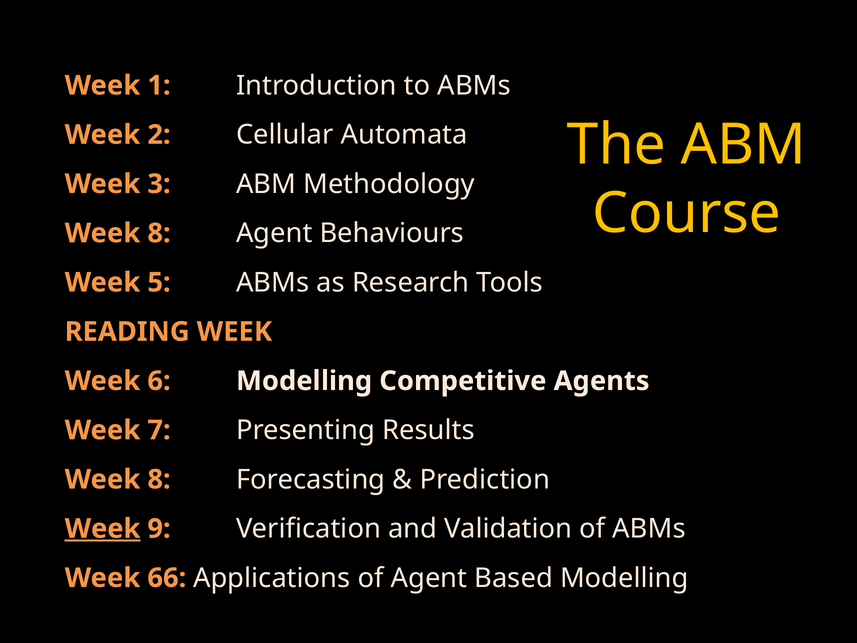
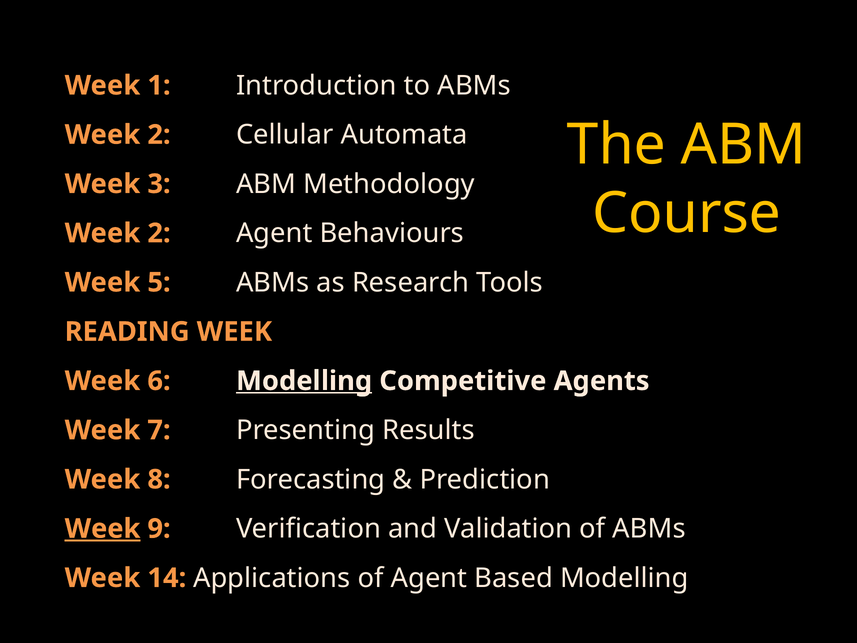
8 at (159, 233): 8 -> 2
Modelling at (304, 381) underline: none -> present
66: 66 -> 14
